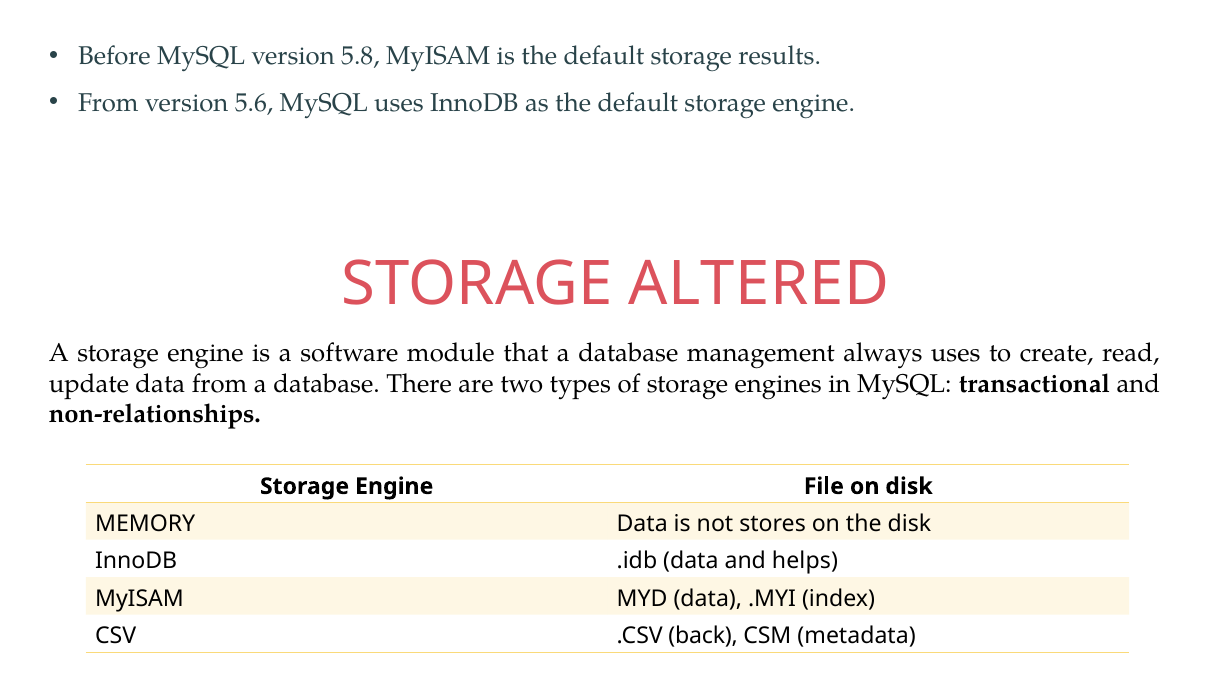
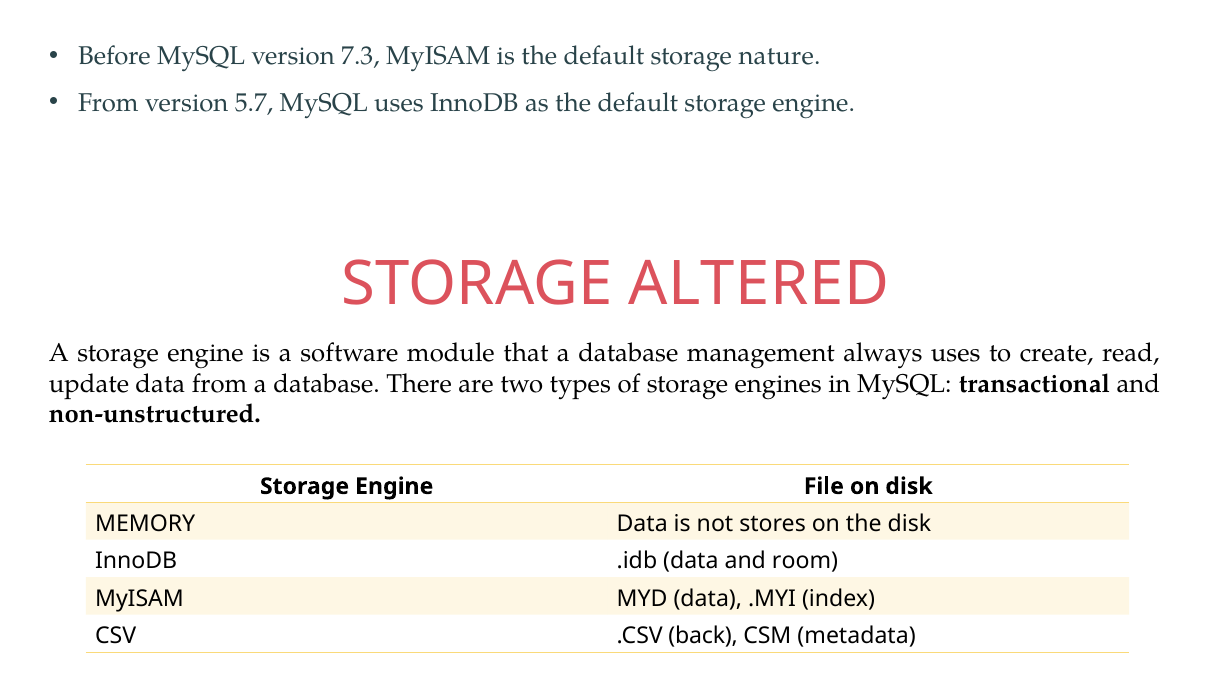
5.8: 5.8 -> 7.3
results: results -> nature
5.6: 5.6 -> 5.7
non-relationships: non-relationships -> non-unstructured
helps: helps -> room
